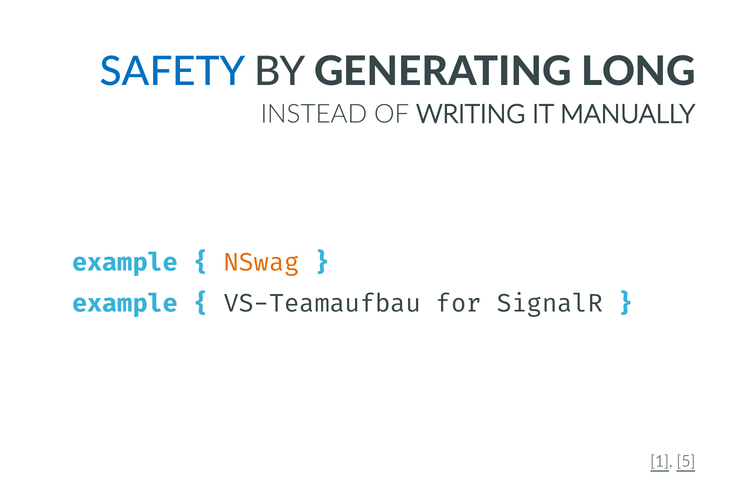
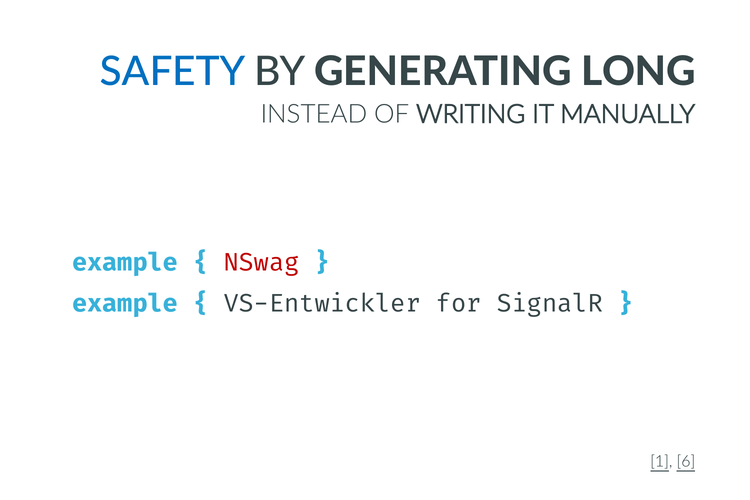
NSwag colour: orange -> red
VS-Teamaufbau: VS-Teamaufbau -> VS-Entwickler
5: 5 -> 6
